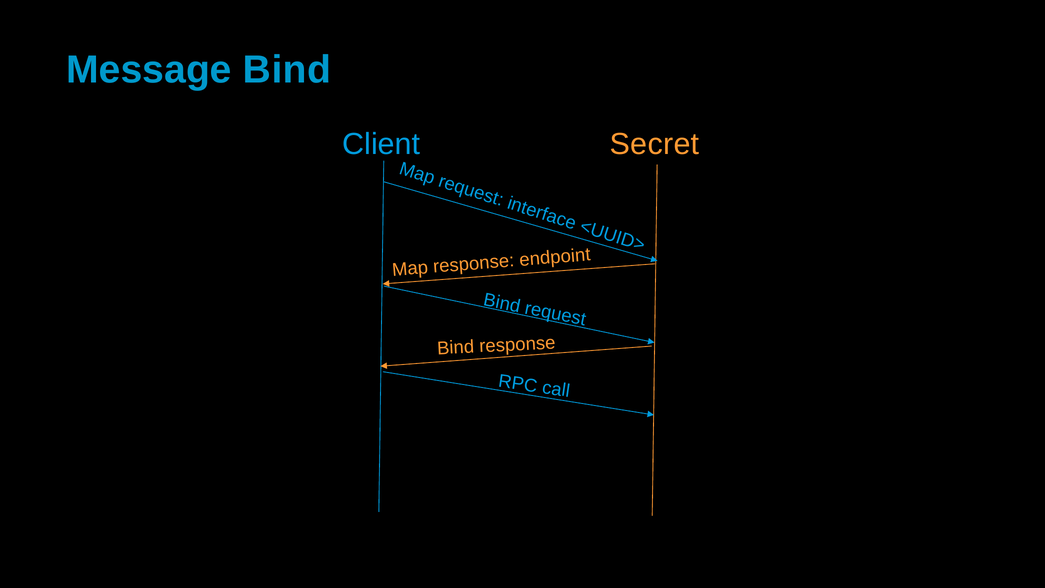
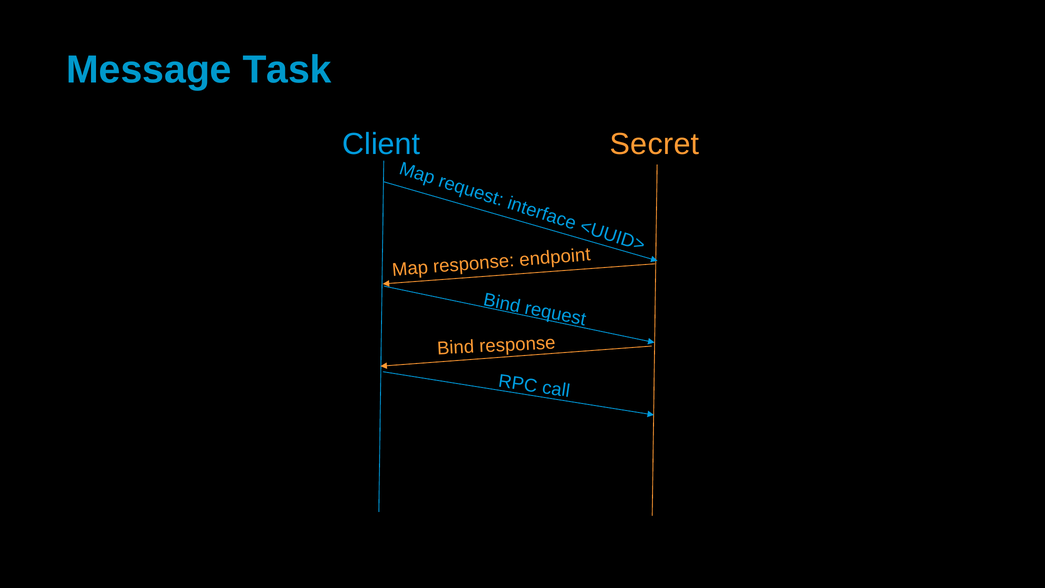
Message Bind: Bind -> Task
